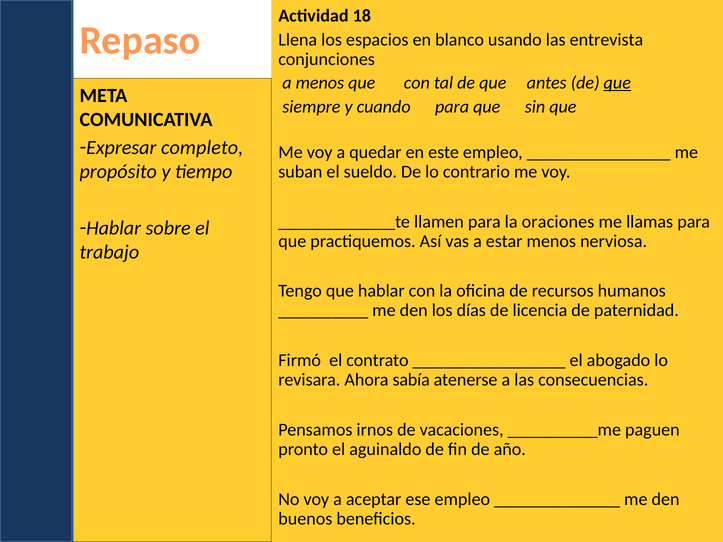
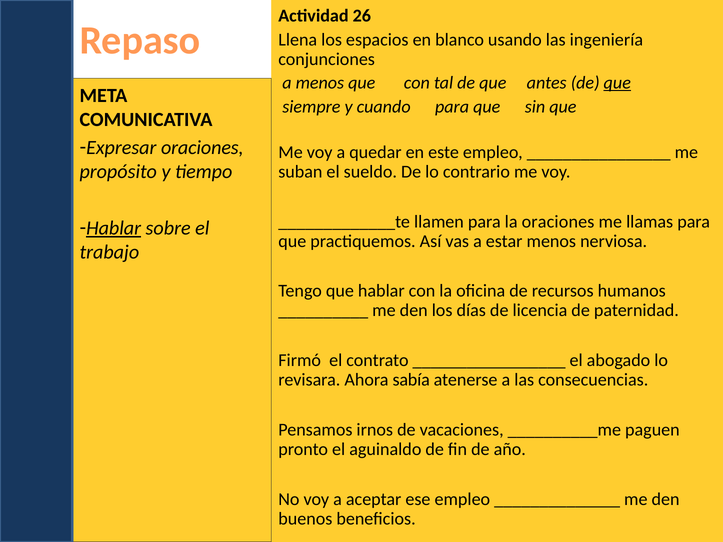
18: 18 -> 26
entrevista: entrevista -> ingeniería
Expresar completo: completo -> oraciones
Hablar at (114, 228) underline: none -> present
